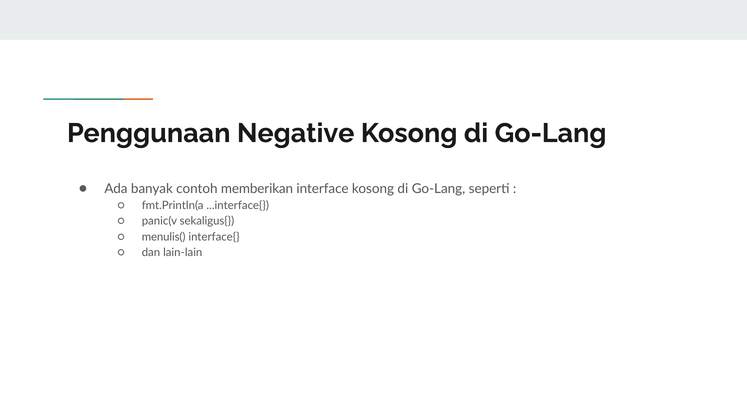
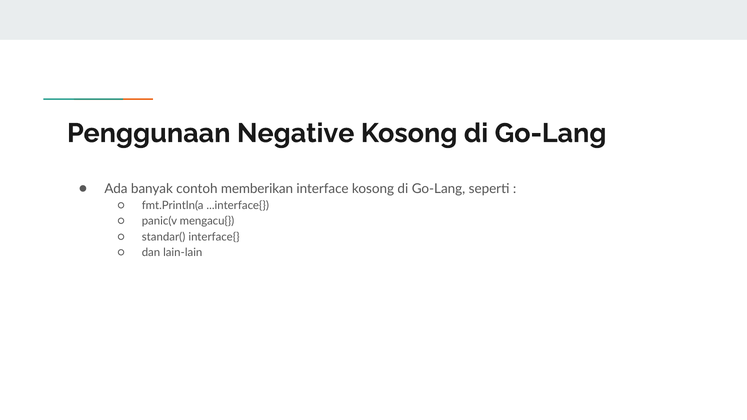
sekaligus{: sekaligus{ -> mengacu{
menulis(: menulis( -> standar(
